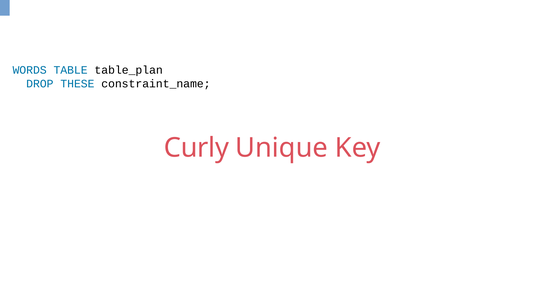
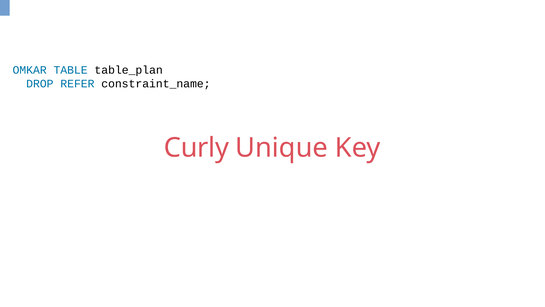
WORDS: WORDS -> OMKAR
THESE: THESE -> REFER
